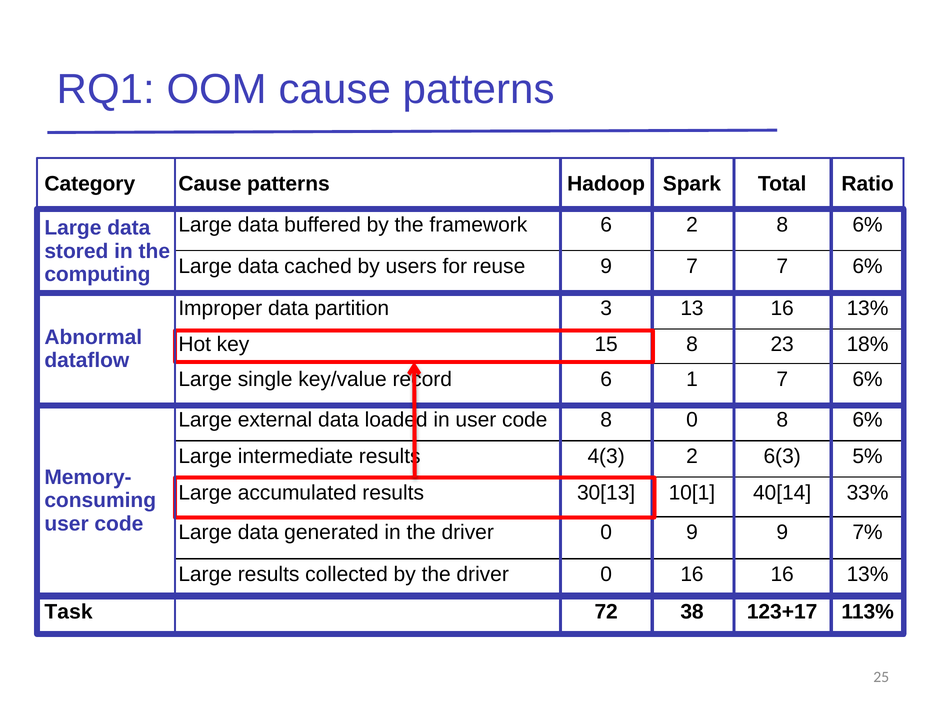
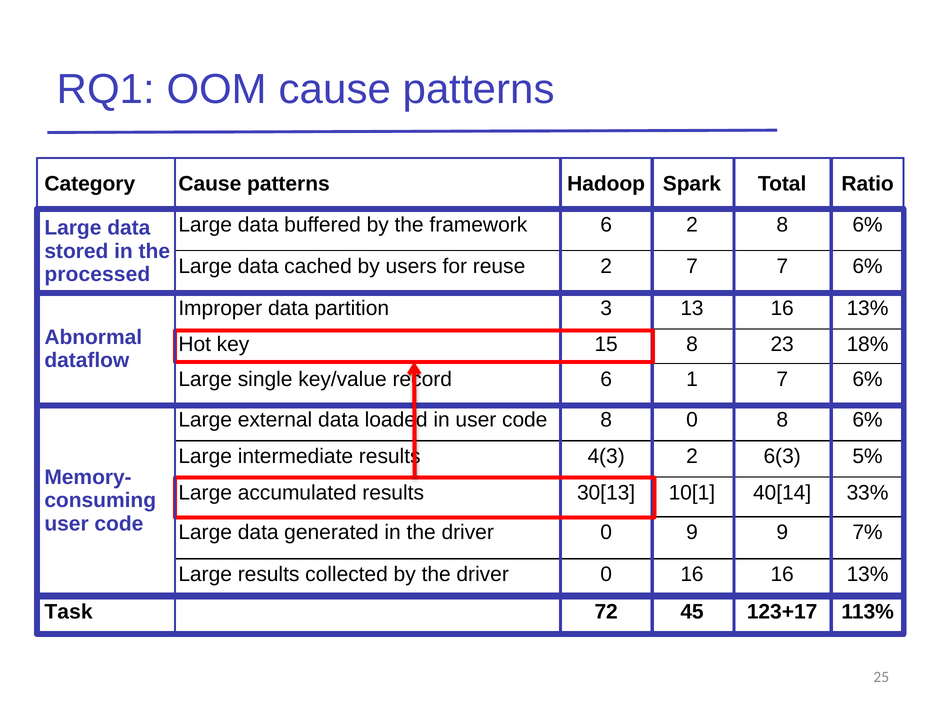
reuse 9: 9 -> 2
computing: computing -> processed
38: 38 -> 45
